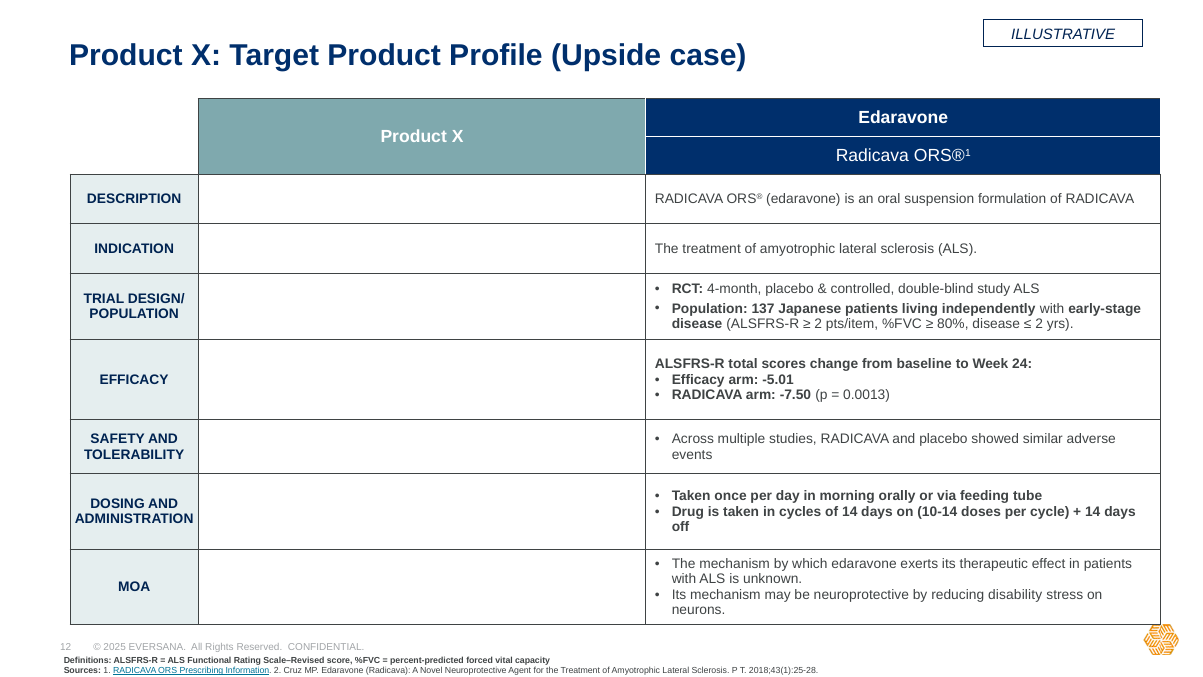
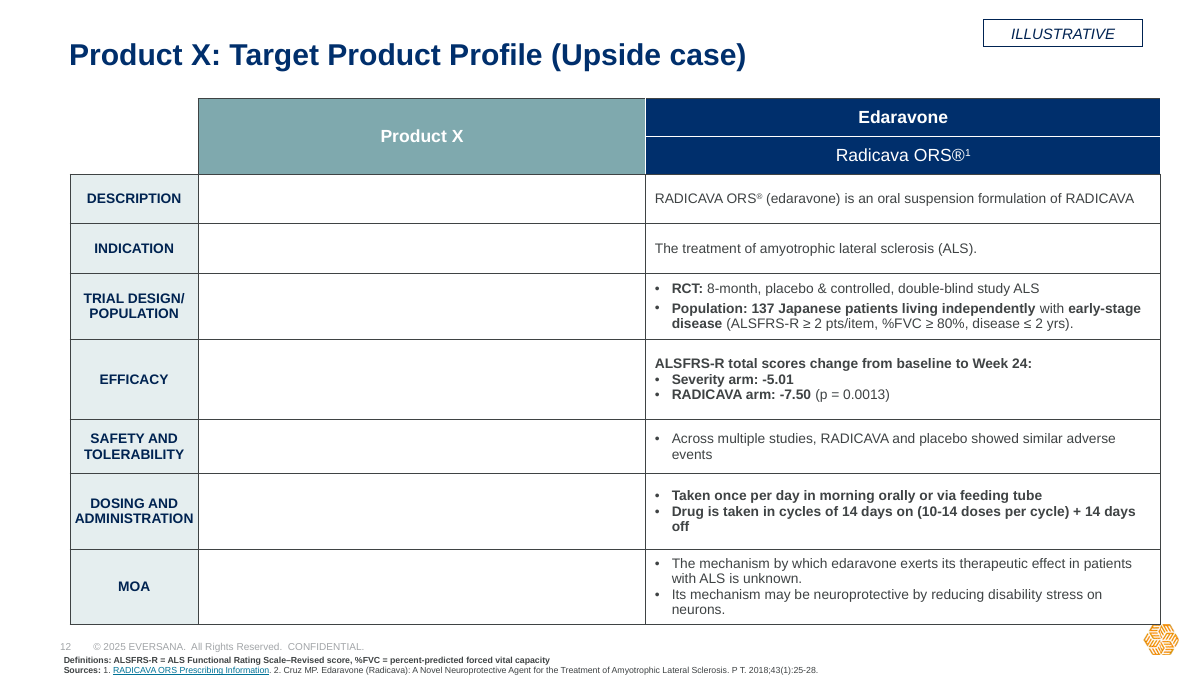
4-month: 4-month -> 8-month
Efficacy at (698, 380): Efficacy -> Severity
